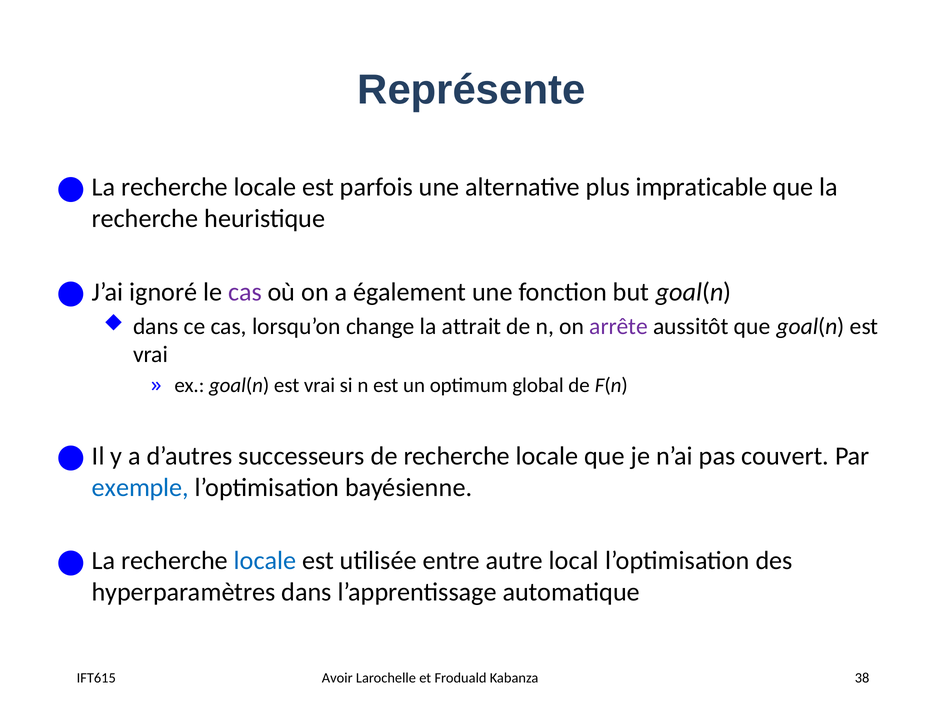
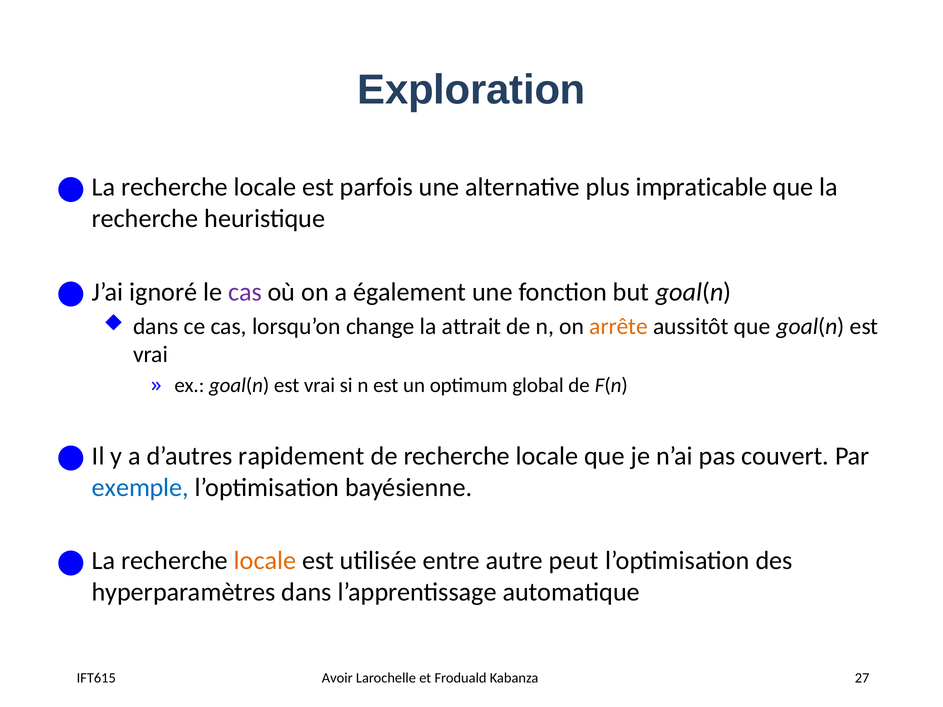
Représente: Représente -> Exploration
arrête colour: purple -> orange
successeurs: successeurs -> rapidement
locale at (265, 561) colour: blue -> orange
local: local -> peut
38: 38 -> 27
